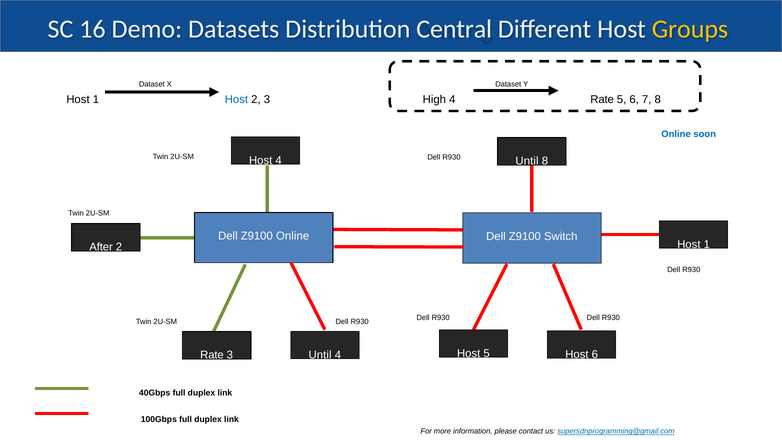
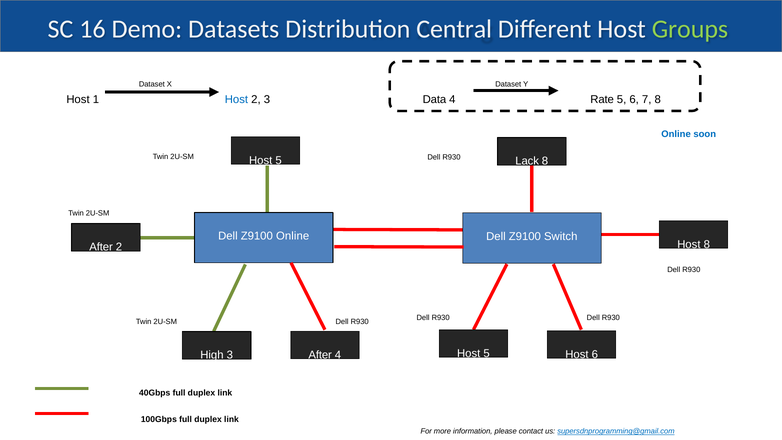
Groups colour: yellow -> light green
High: High -> Data
4 at (279, 160): 4 -> 5
Until at (527, 161): Until -> Lack
1 at (707, 244): 1 -> 8
Rate at (212, 355): Rate -> High
3 Until: Until -> After
